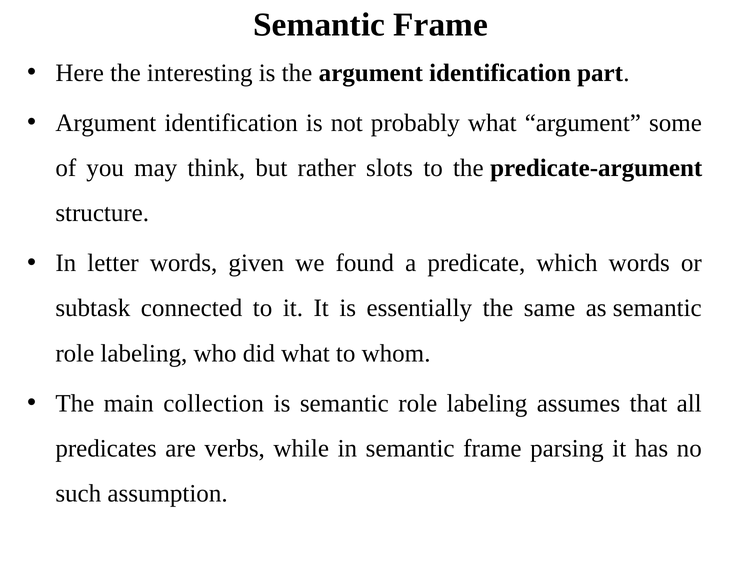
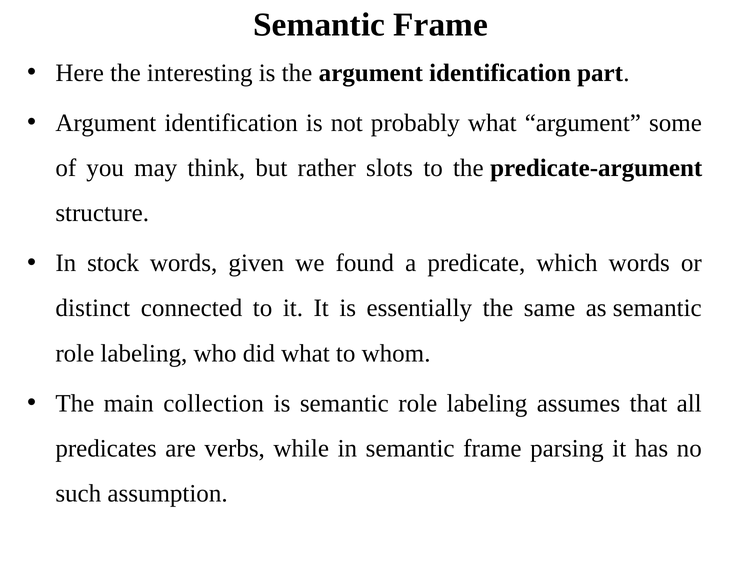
letter: letter -> stock
subtask: subtask -> distinct
